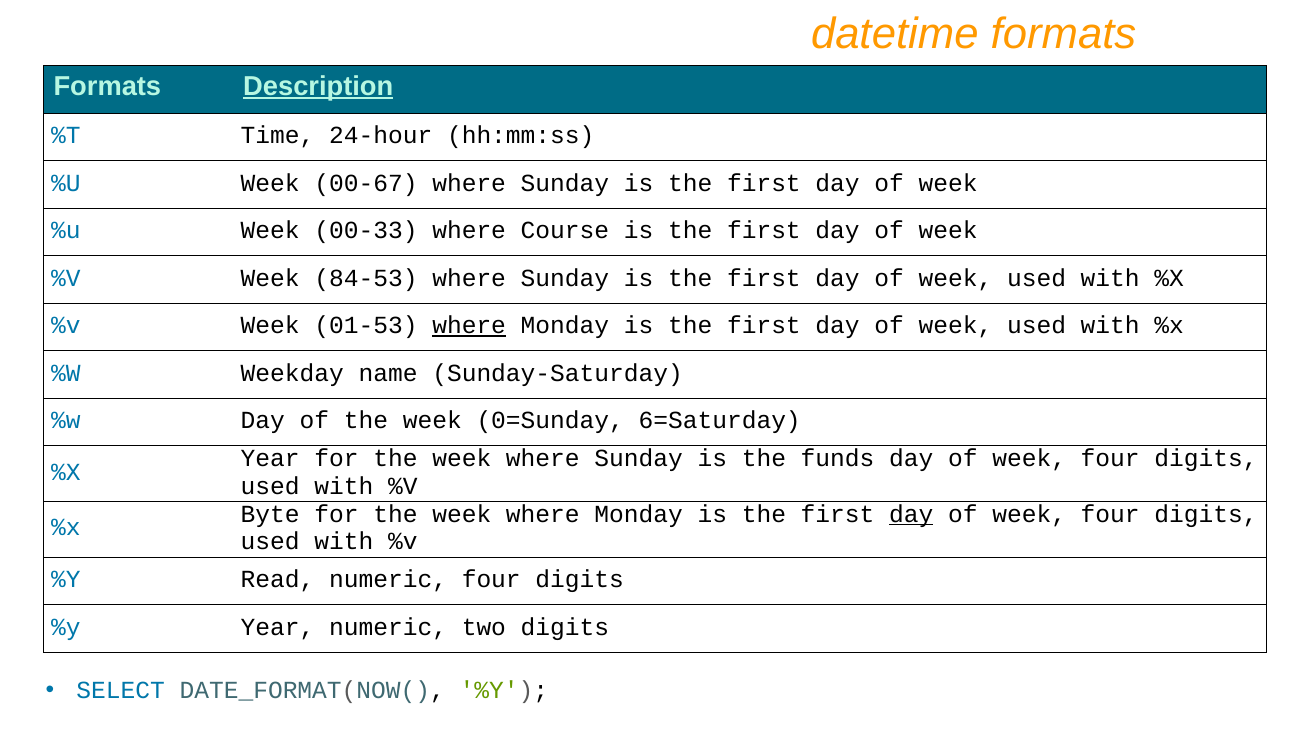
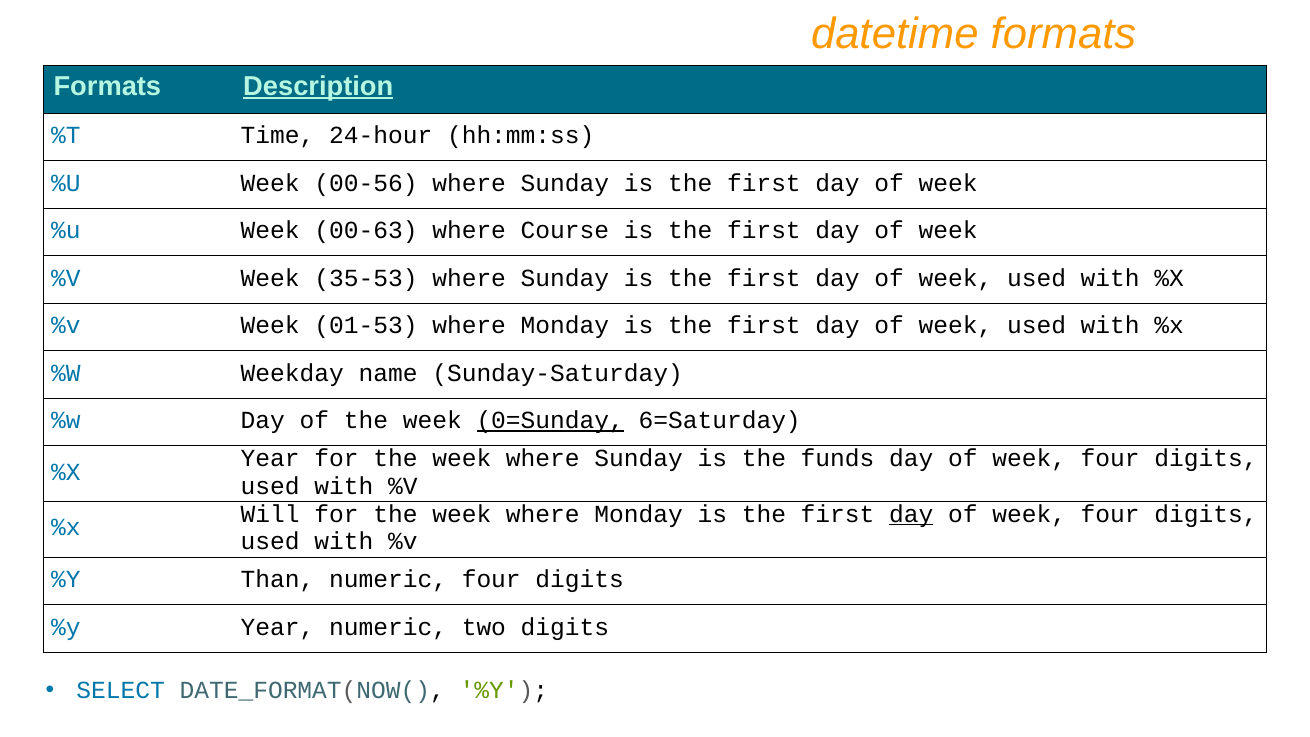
00-67: 00-67 -> 00-56
00-33: 00-33 -> 00-63
84-53: 84-53 -> 35-53
where at (469, 325) underline: present -> none
0=Sunday underline: none -> present
Byte: Byte -> Will
Read: Read -> Than
